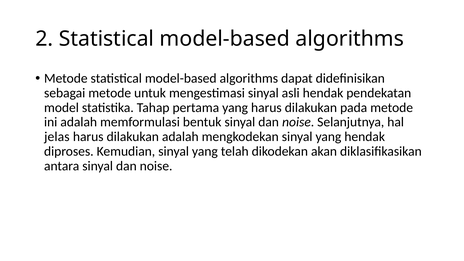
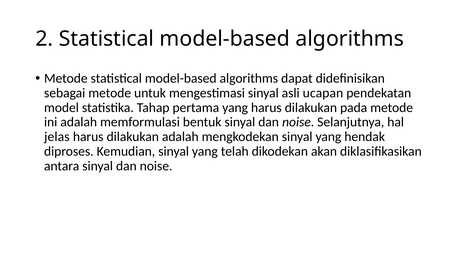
asli hendak: hendak -> ucapan
